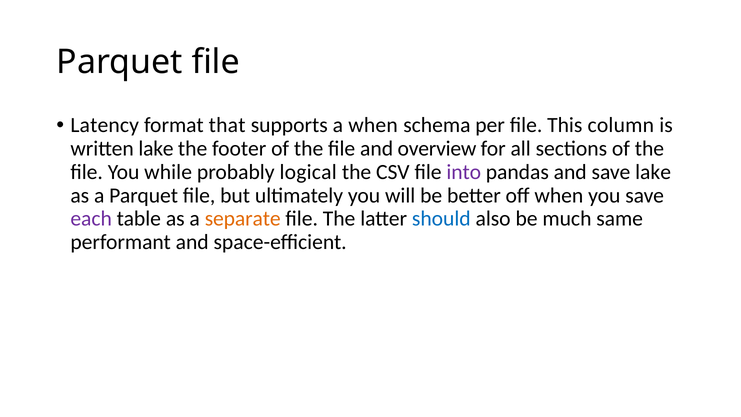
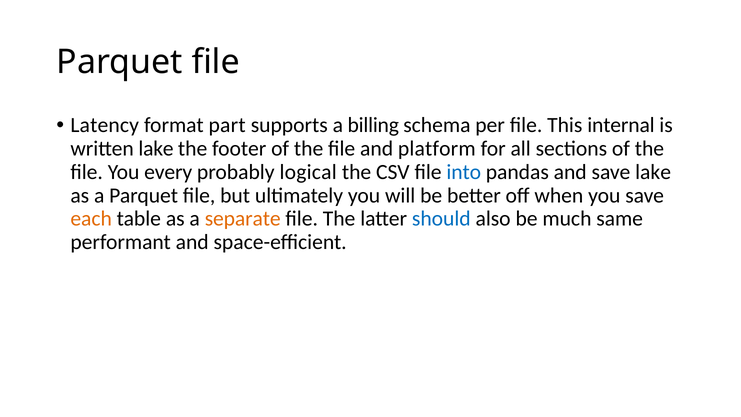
that: that -> part
a when: when -> billing
column: column -> internal
overview: overview -> platform
while: while -> every
into colour: purple -> blue
each colour: purple -> orange
